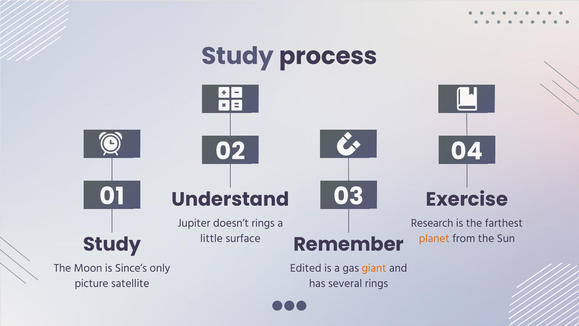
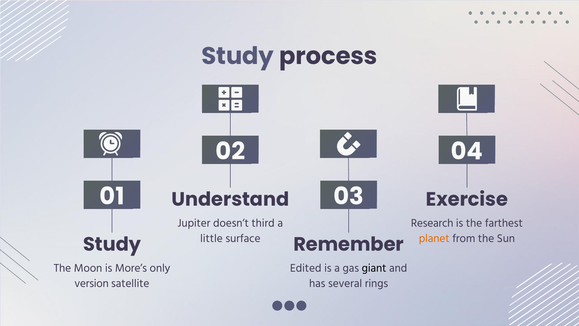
doesn’t rings: rings -> third
Since’s: Since’s -> More’s
giant colour: orange -> black
picture: picture -> version
